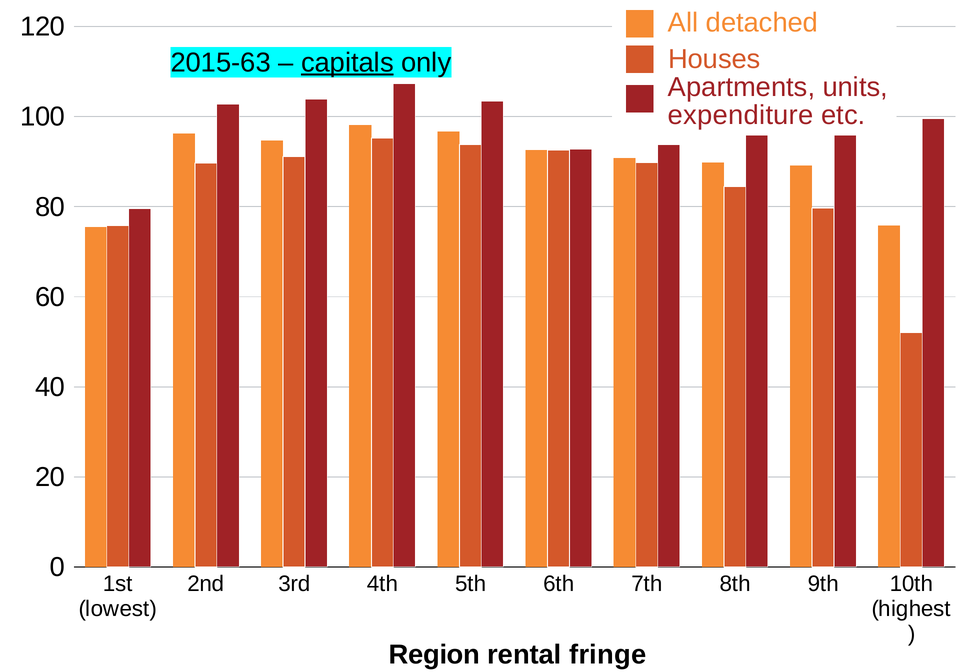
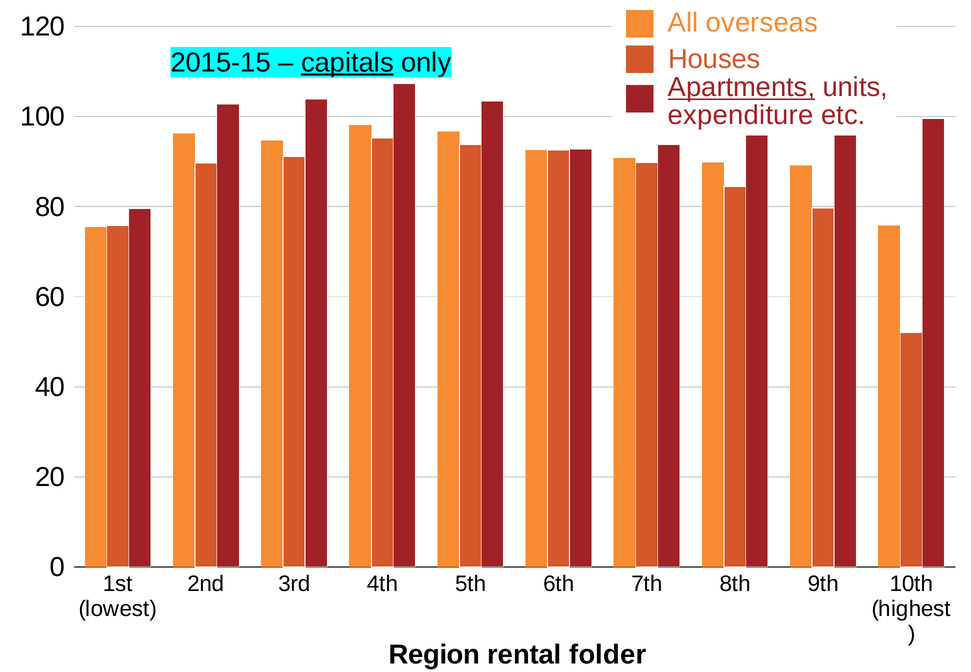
detached: detached -> overseas
2015-63: 2015-63 -> 2015-15
Apartments underline: none -> present
fringe: fringe -> folder
